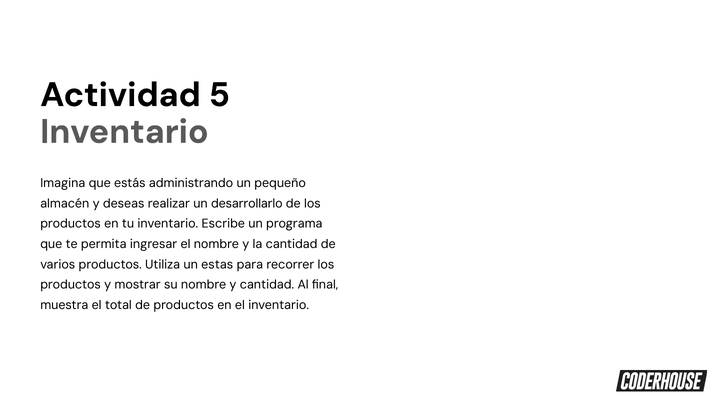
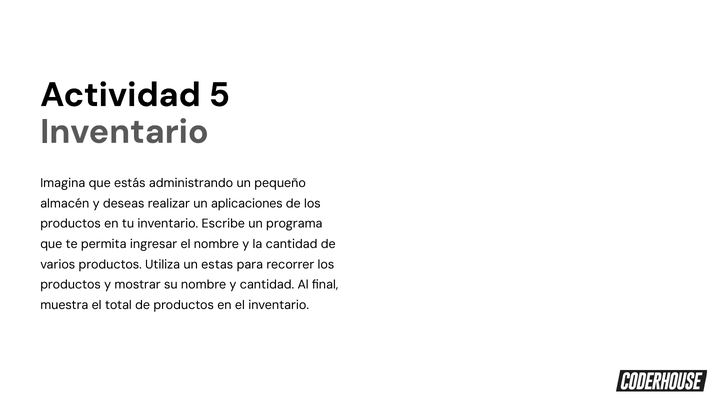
desarrollarlo: desarrollarlo -> aplicaciones
